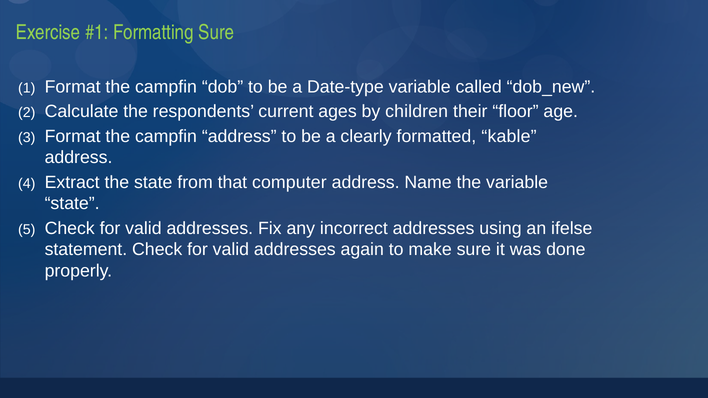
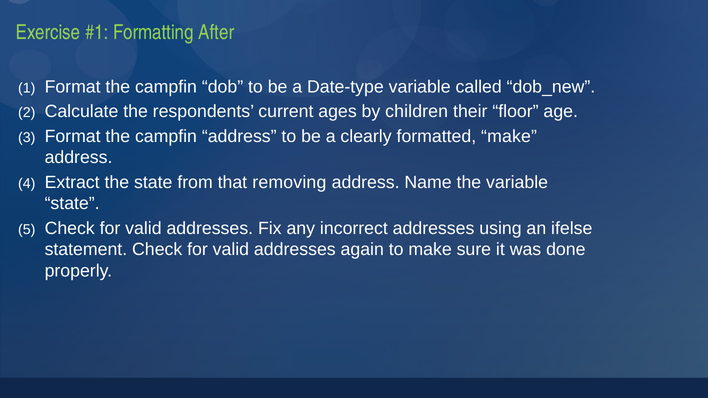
Formatting Sure: Sure -> After
formatted kable: kable -> make
computer: computer -> removing
